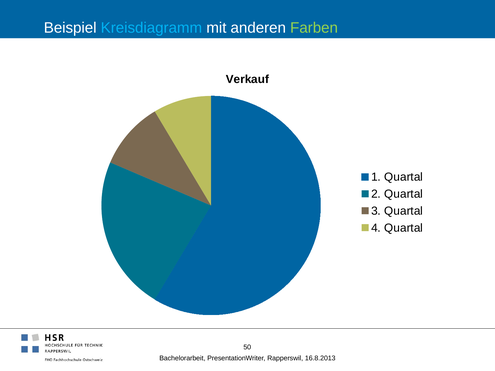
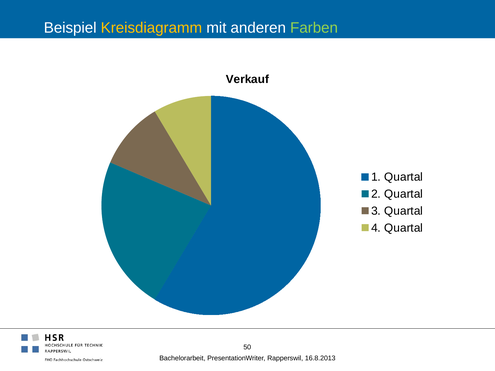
Kreisdiagramm colour: light blue -> yellow
